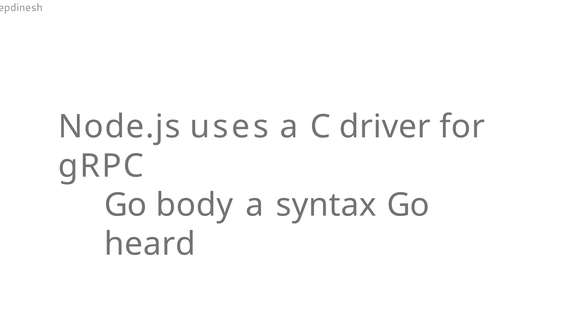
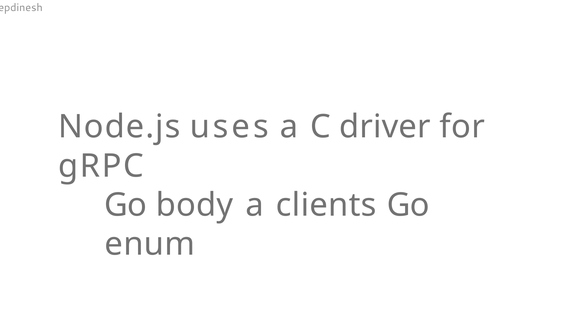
syntax: syntax -> clients
heard: heard -> enum
